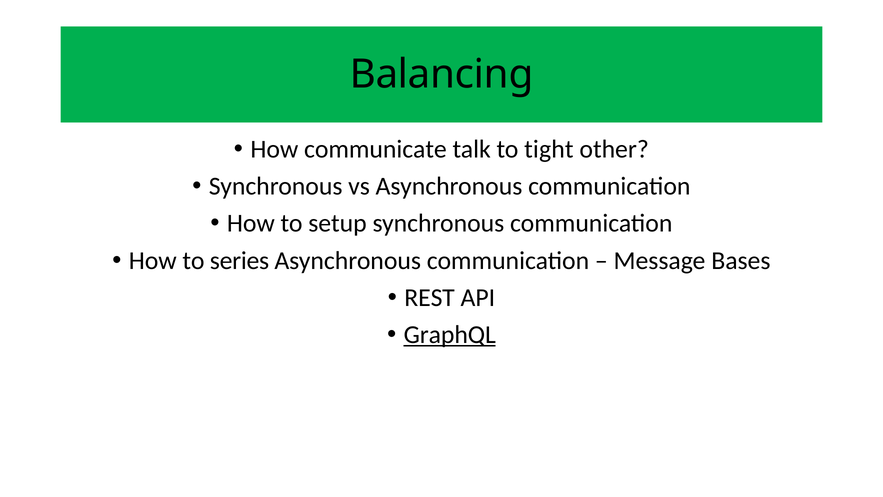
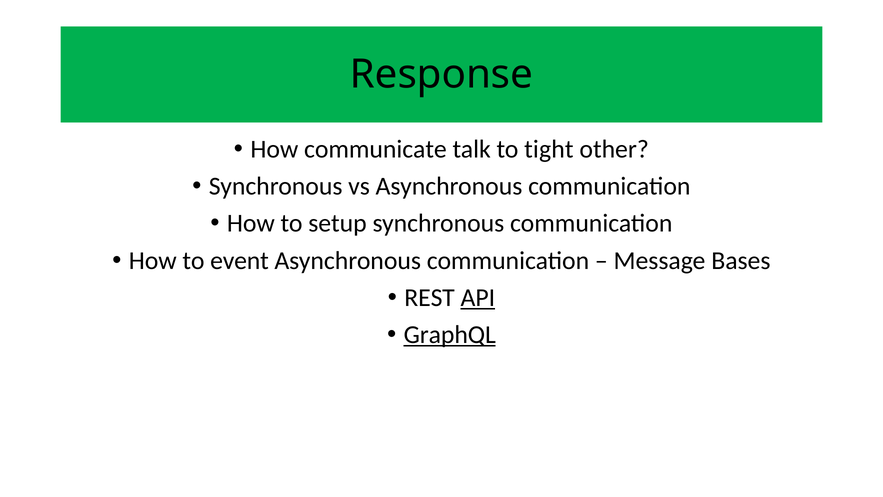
Balancing: Balancing -> Response
series: series -> event
API underline: none -> present
